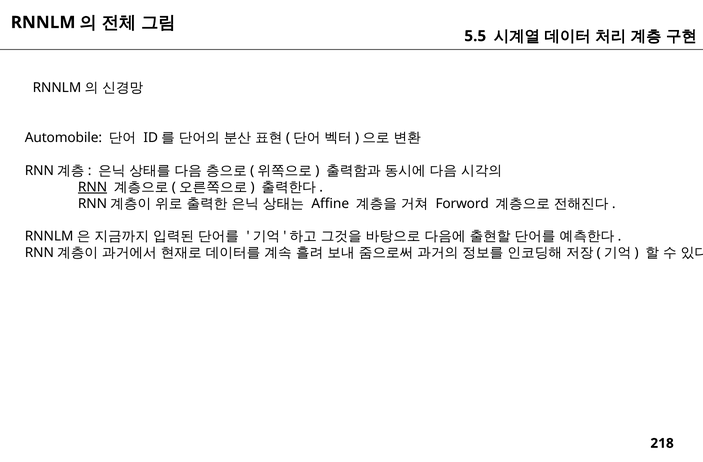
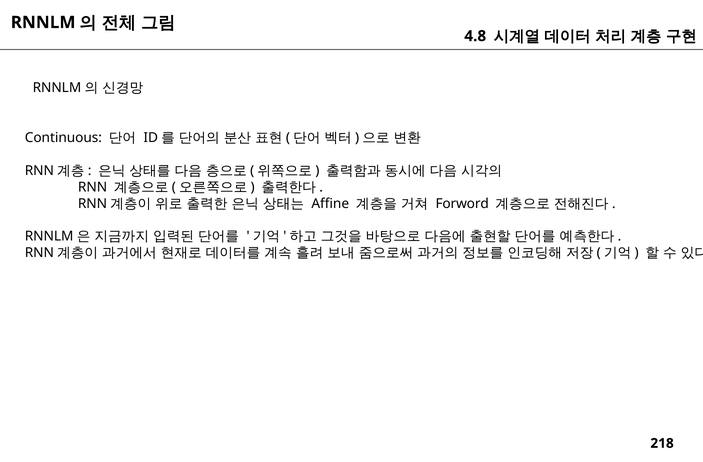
5.5: 5.5 -> 4.8
Automobile: Automobile -> Continuous
RNN underline: present -> none
